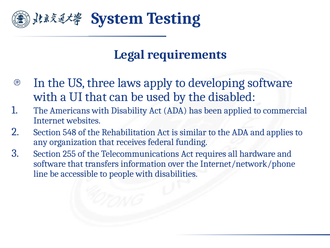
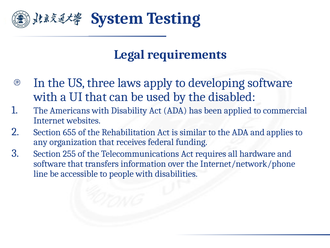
548: 548 -> 655
